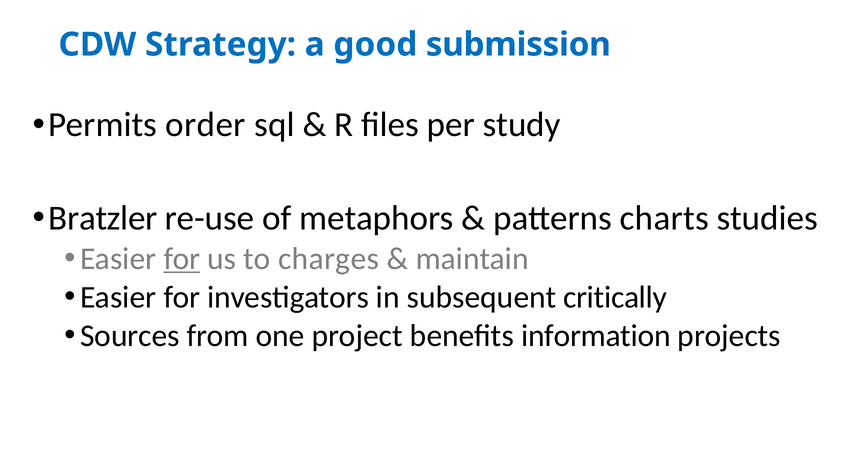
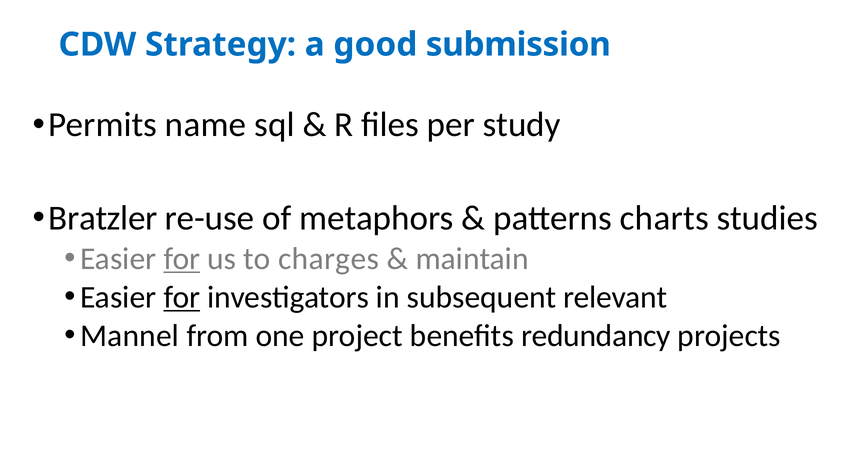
order: order -> name
for at (182, 297) underline: none -> present
critically: critically -> relevant
Sources: Sources -> Mannel
information: information -> redundancy
